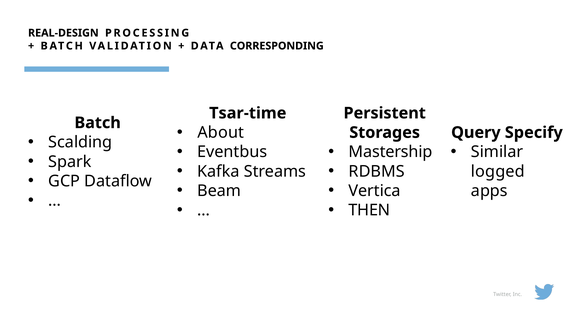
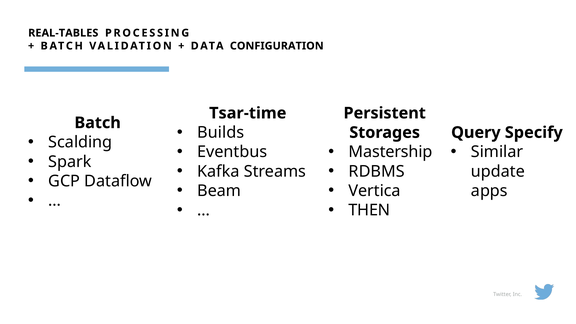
REAL-DESIGN: REAL-DESIGN -> REAL-TABLES
CORRESPONDING: CORRESPONDING -> CONFIGURATION
About: About -> Builds
logged: logged -> update
